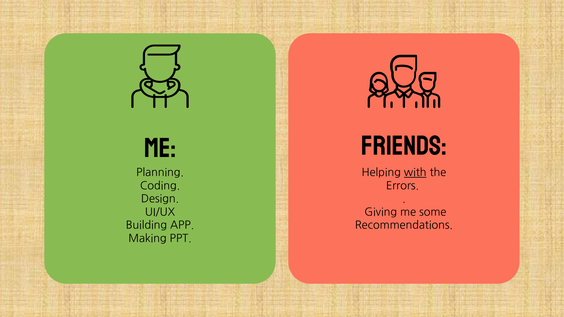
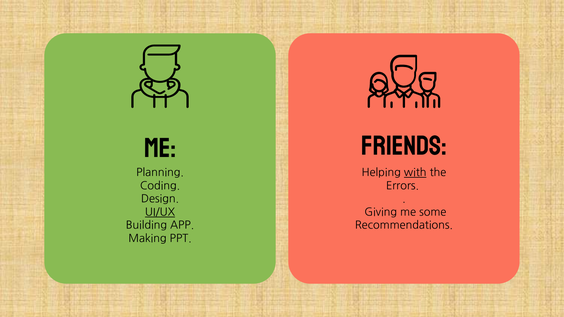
UI/UX underline: none -> present
